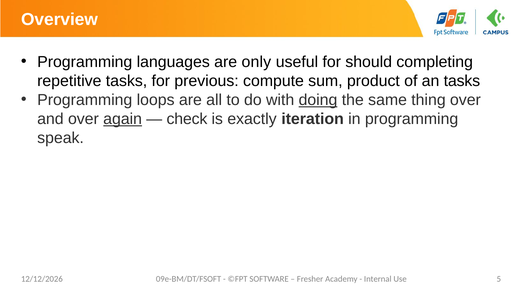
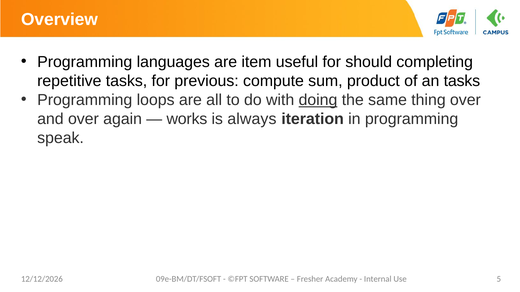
only: only -> item
again underline: present -> none
check: check -> works
exactly: exactly -> always
